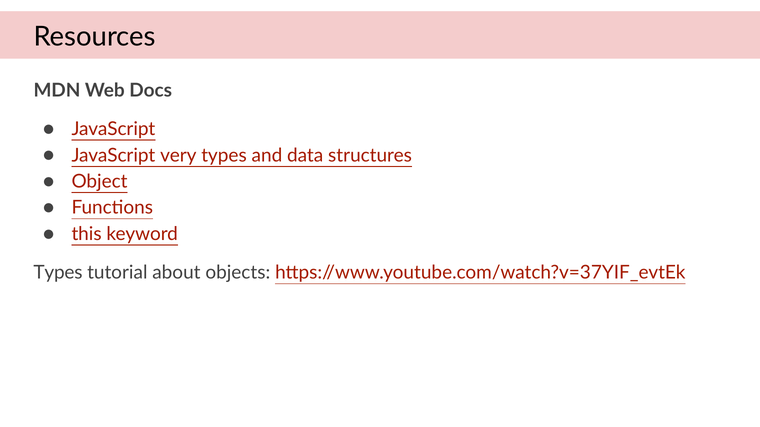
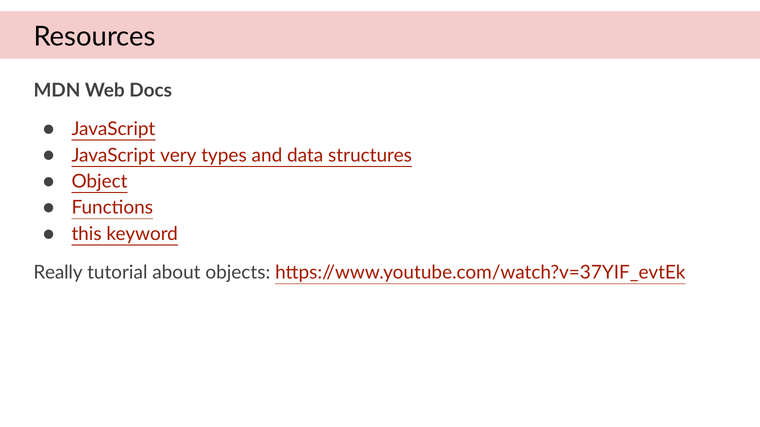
Types at (58, 273): Types -> Really
